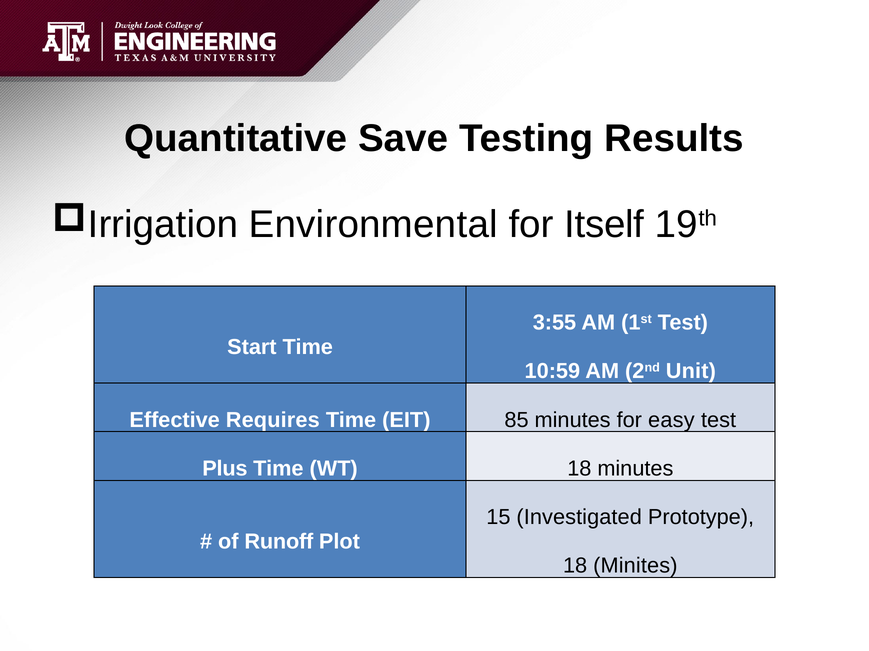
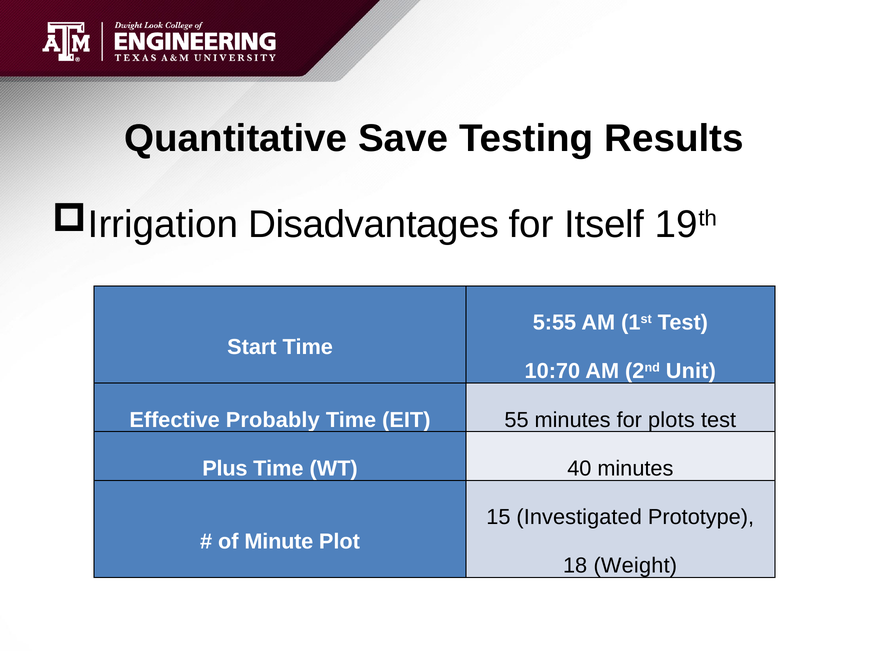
Environmental: Environmental -> Disadvantages
3:55: 3:55 -> 5:55
10:59: 10:59 -> 10:70
Requires: Requires -> Probably
85: 85 -> 55
easy: easy -> plots
WT 18: 18 -> 40
Runoff: Runoff -> Minute
Minites: Minites -> Weight
